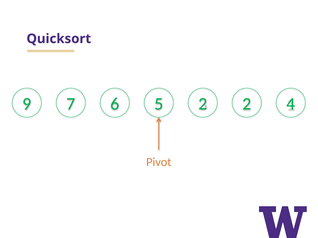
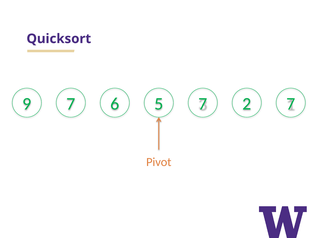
5 2: 2 -> 7
2 4: 4 -> 7
